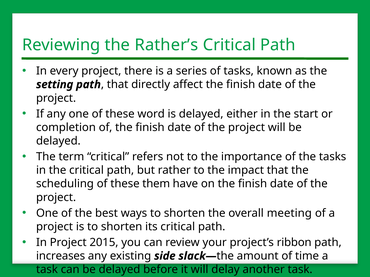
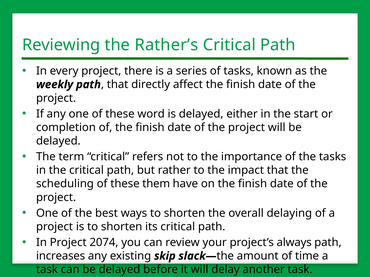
setting: setting -> weekly
meeting: meeting -> delaying
2015: 2015 -> 2074
ribbon: ribbon -> always
side: side -> skip
